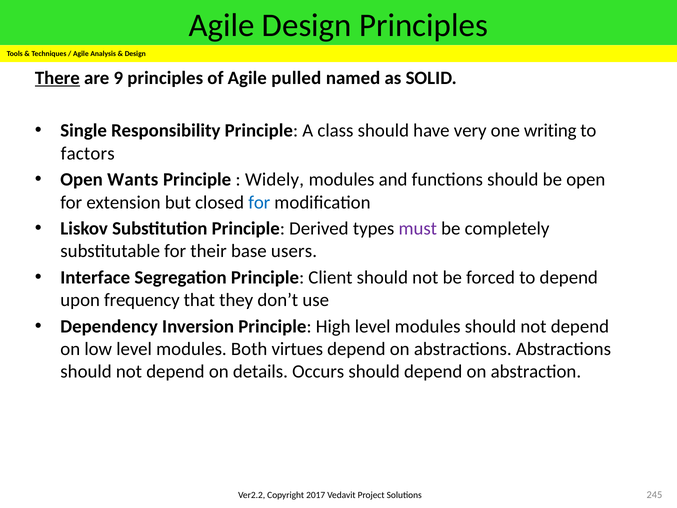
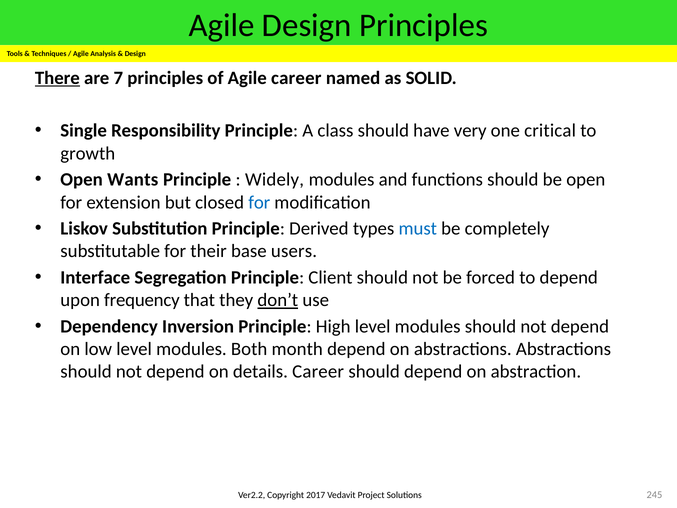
9: 9 -> 7
Agile pulled: pulled -> career
writing: writing -> critical
factors: factors -> growth
must colour: purple -> blue
don’t underline: none -> present
virtues: virtues -> month
details Occurs: Occurs -> Career
